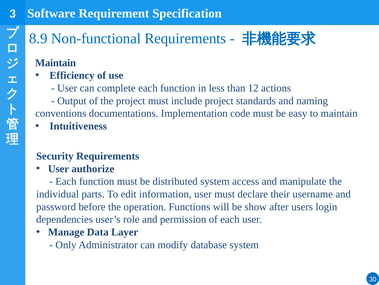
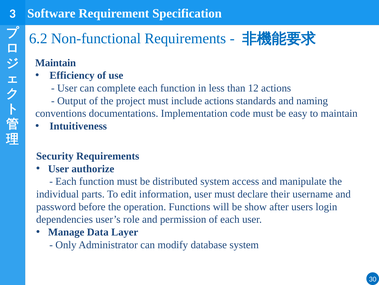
8.9: 8.9 -> 6.2
include project: project -> actions
